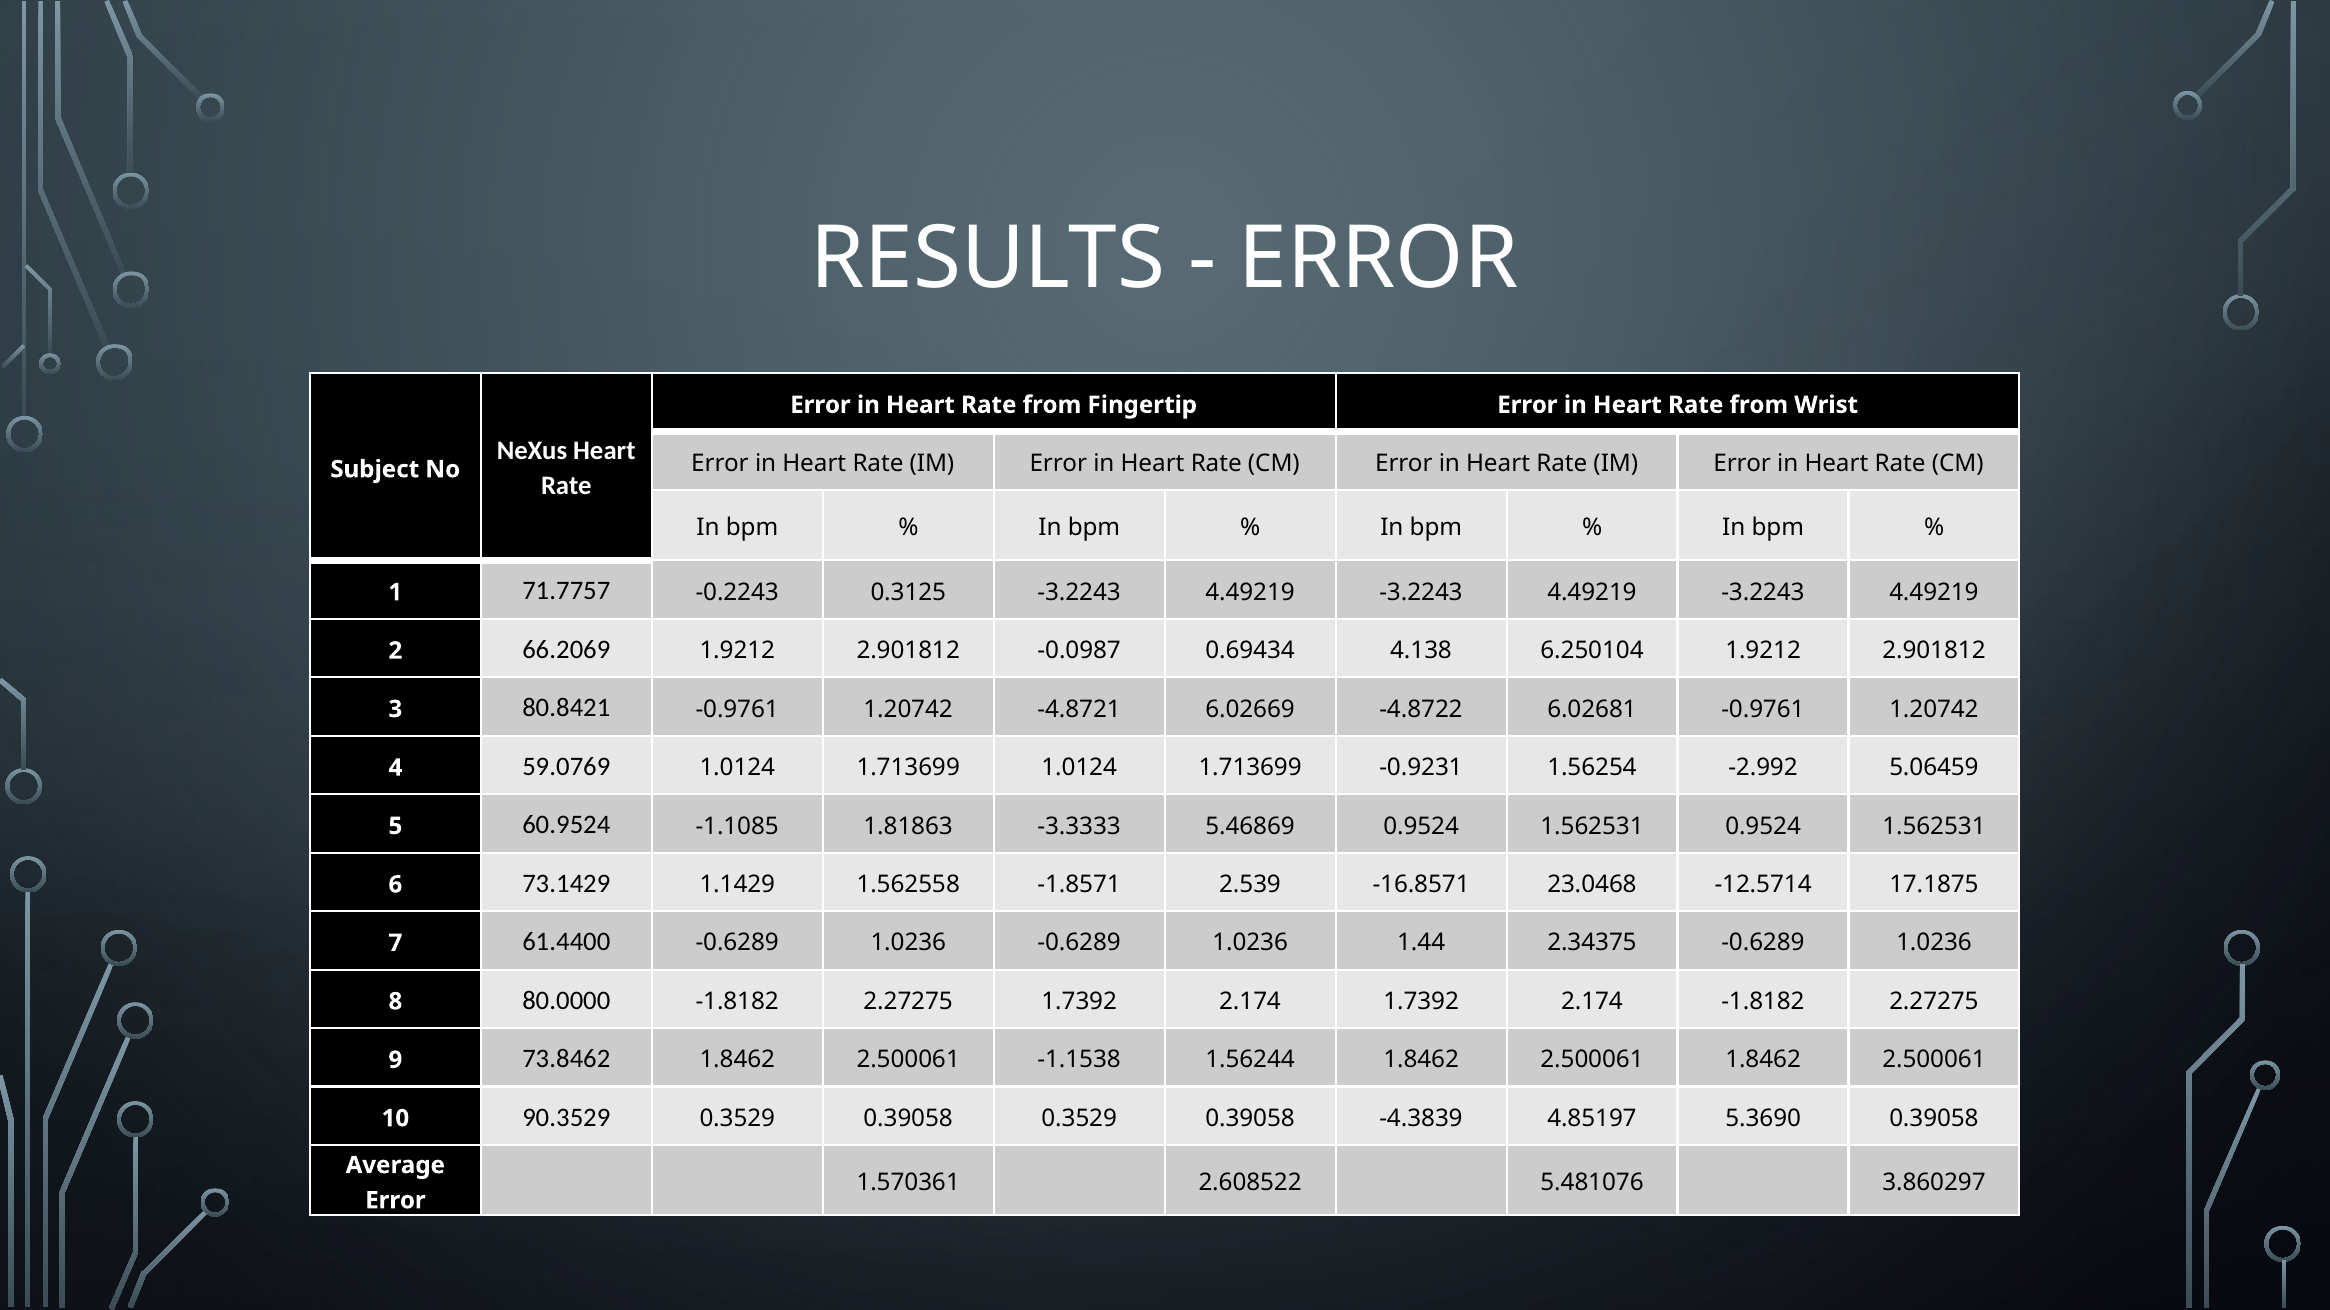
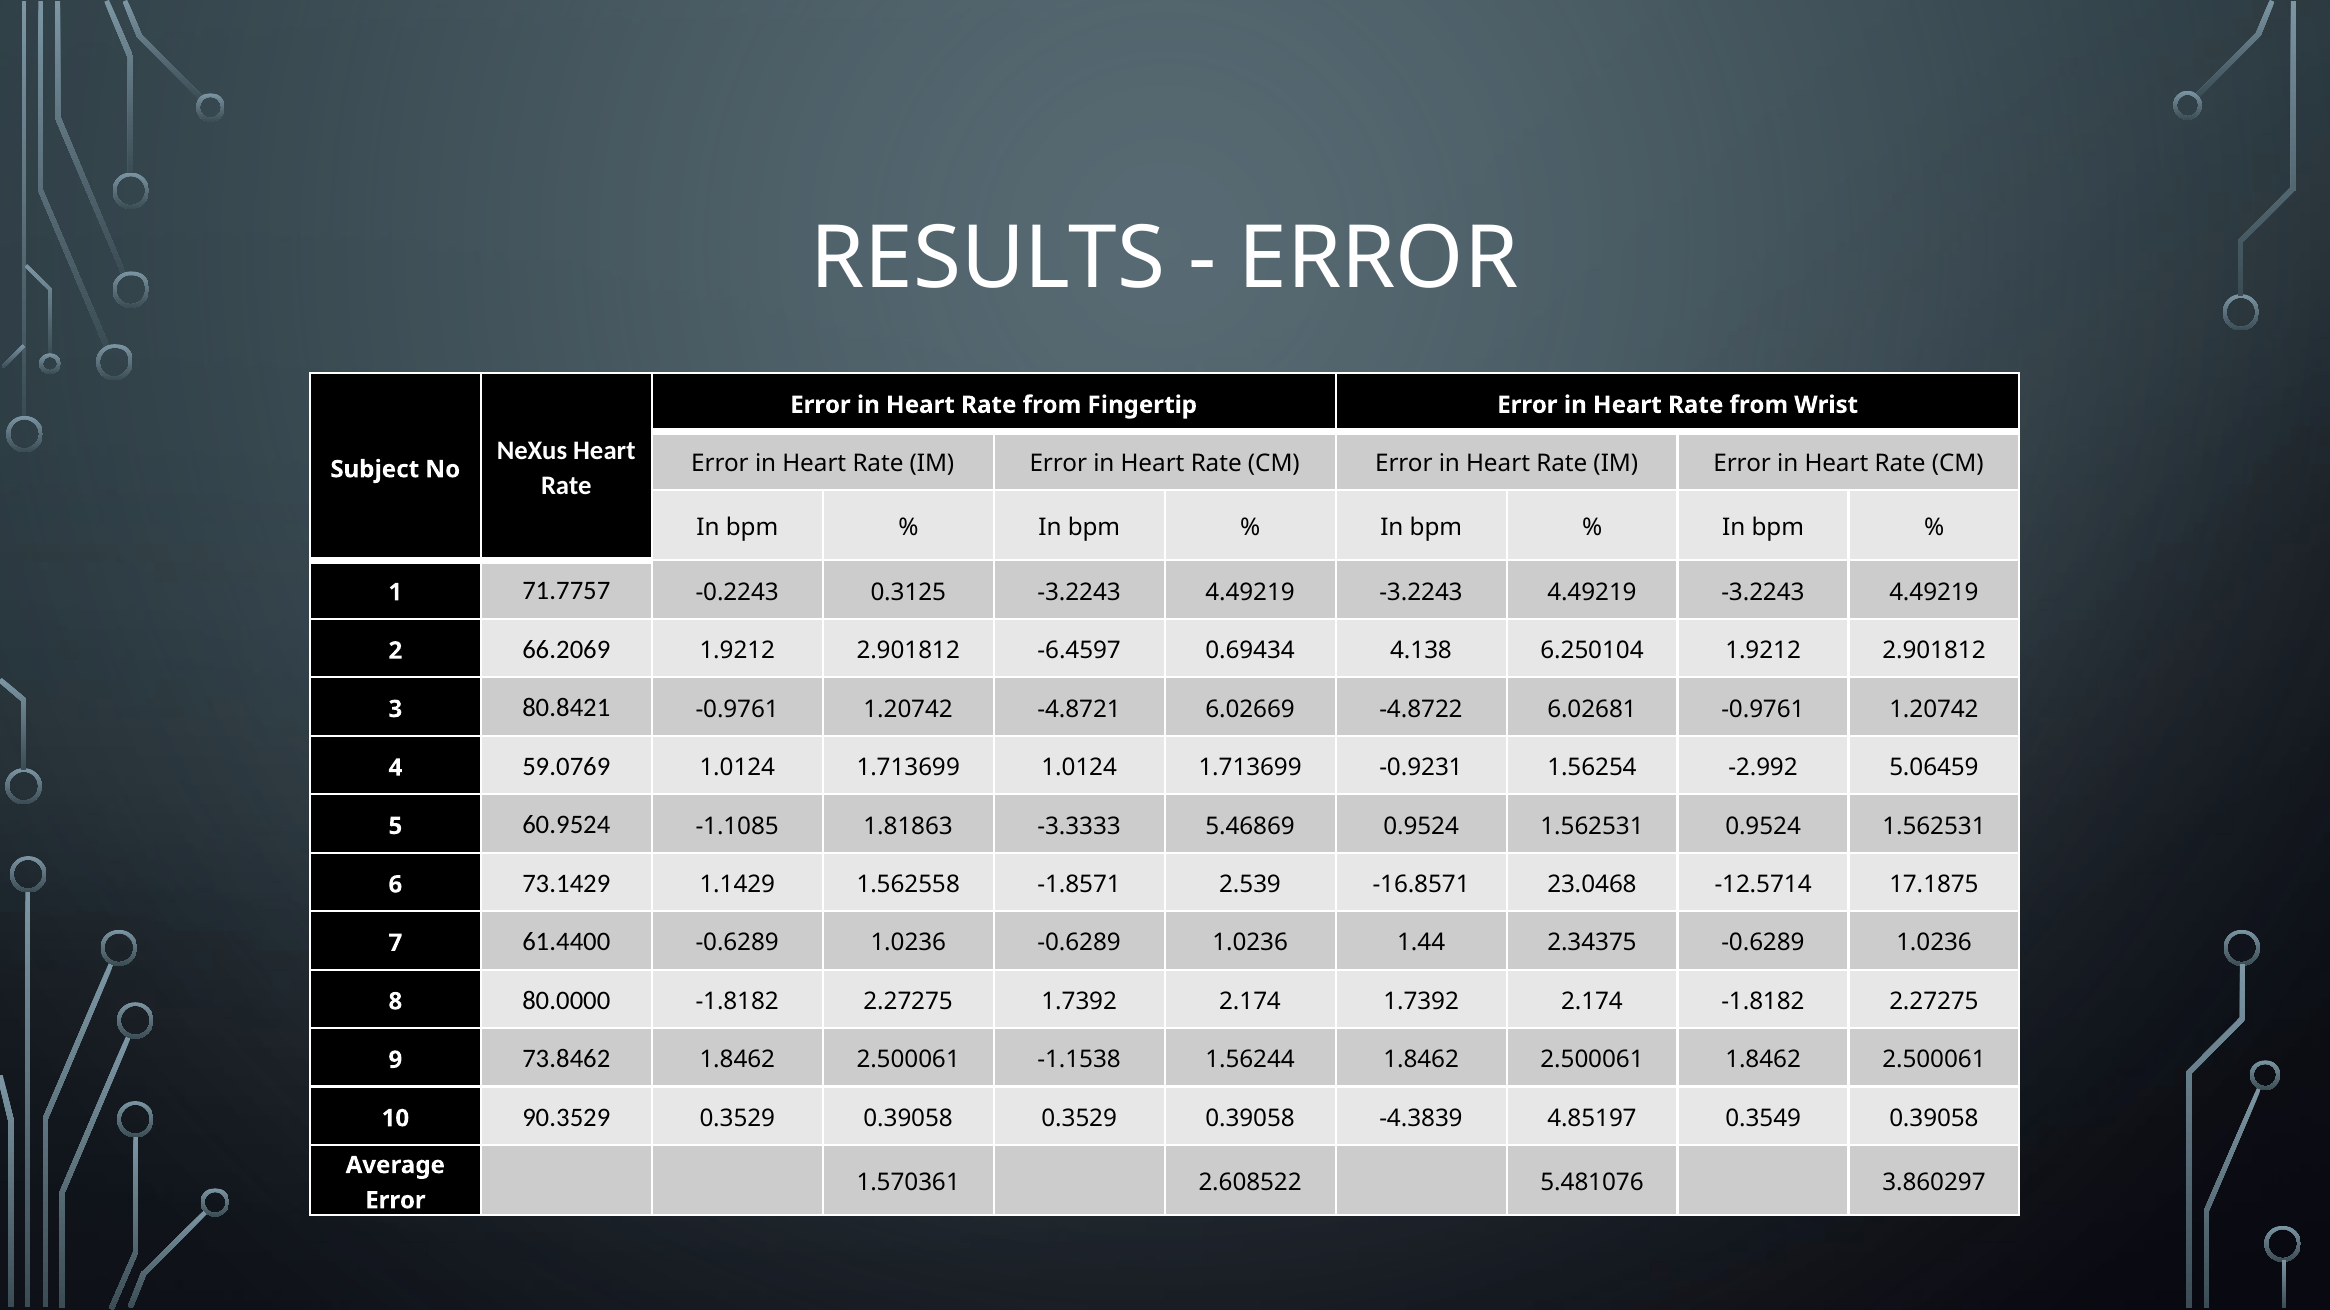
-0.0987: -0.0987 -> -6.4597
5.3690: 5.3690 -> 0.3549
